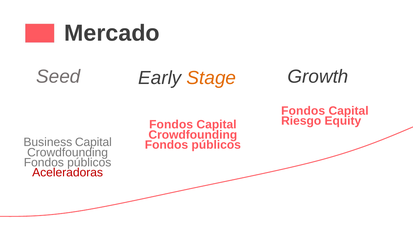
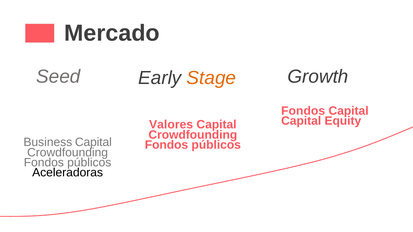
Riesgo at (301, 121): Riesgo -> Capital
Fondos at (171, 125): Fondos -> Valores
Aceleradoras colour: red -> black
